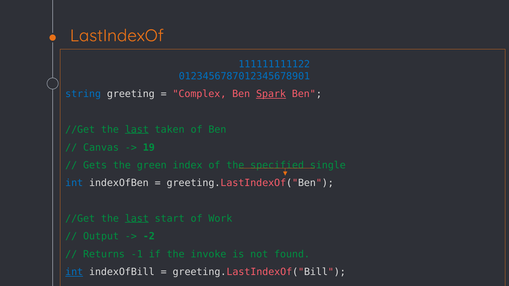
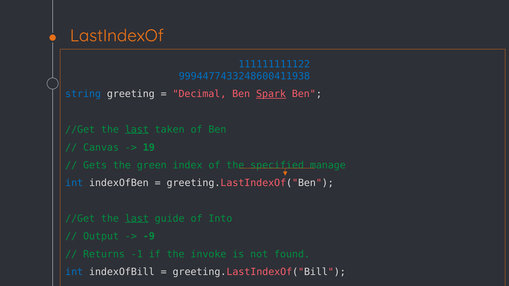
0123456787012345678901: 0123456787012345678901 -> 9994477433248600411938
Complex: Complex -> Decimal
single: single -> manage
start: start -> guide
Work: Work -> Into
-2: -2 -> -9
int at (74, 272) underline: present -> none
